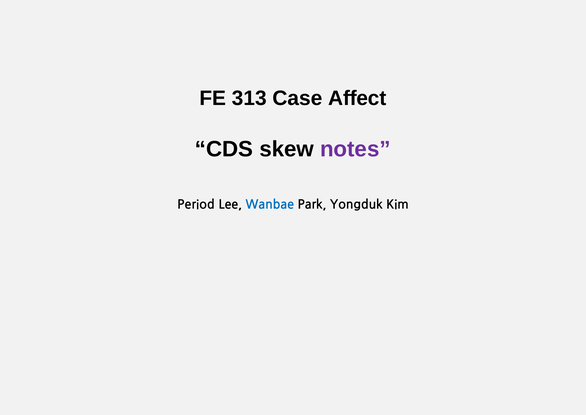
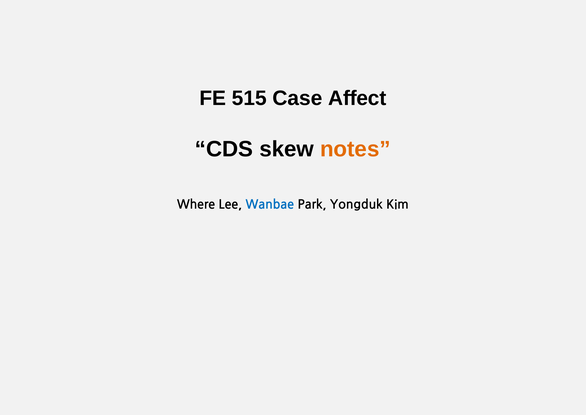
313: 313 -> 515
notes colour: purple -> orange
Period: Period -> Where
